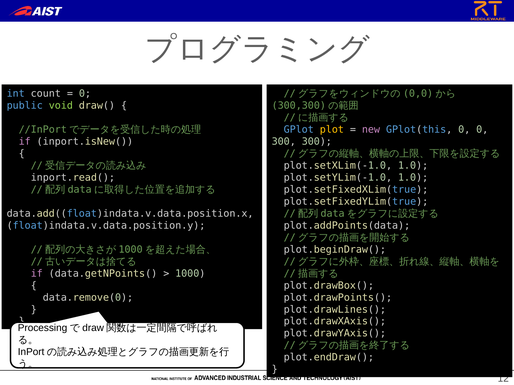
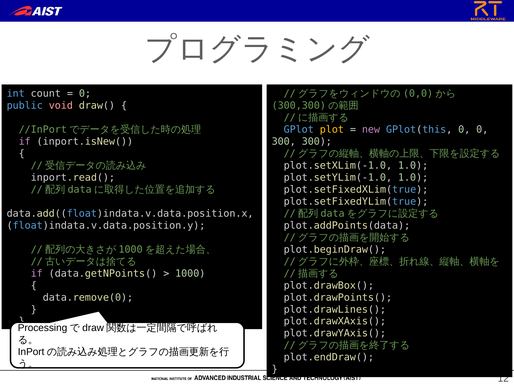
void colour: light green -> pink
